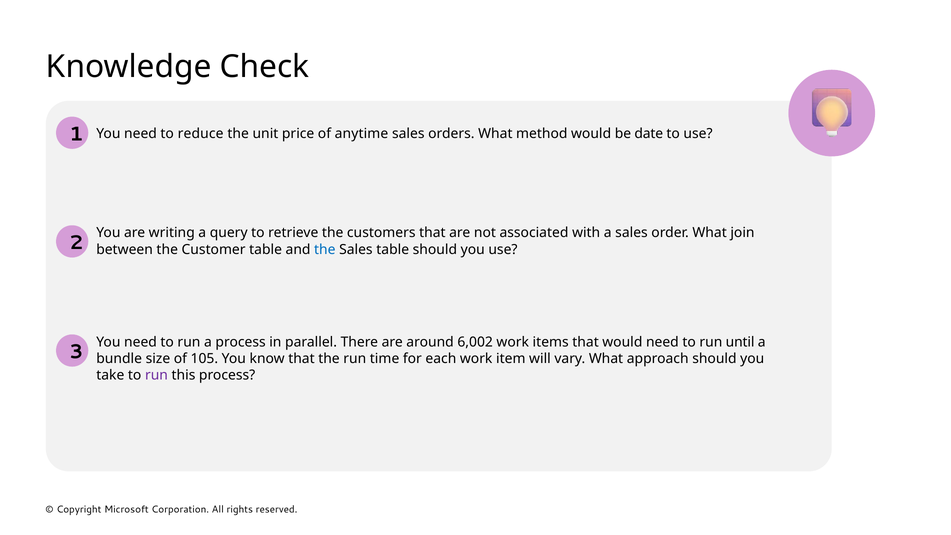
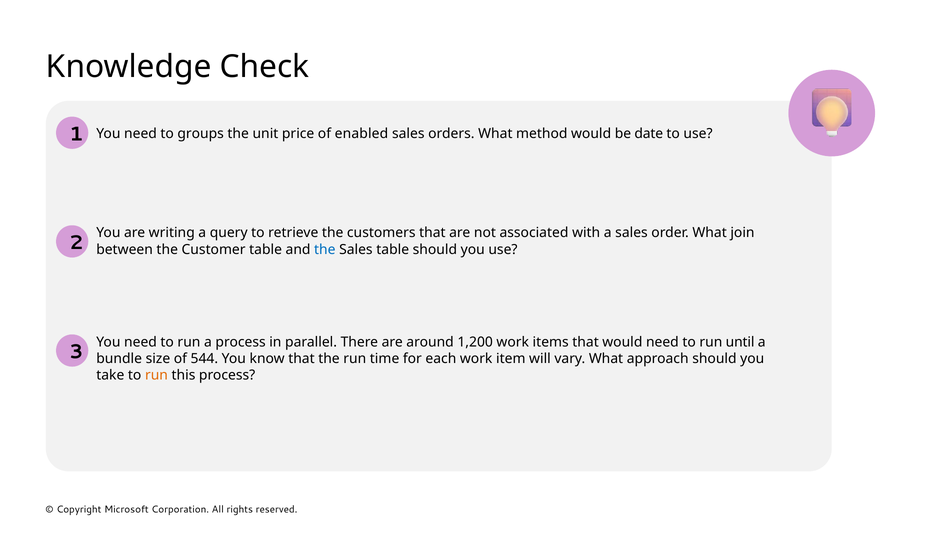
reduce: reduce -> groups
anytime: anytime -> enabled
6,002: 6,002 -> 1,200
105: 105 -> 544
run at (156, 375) colour: purple -> orange
